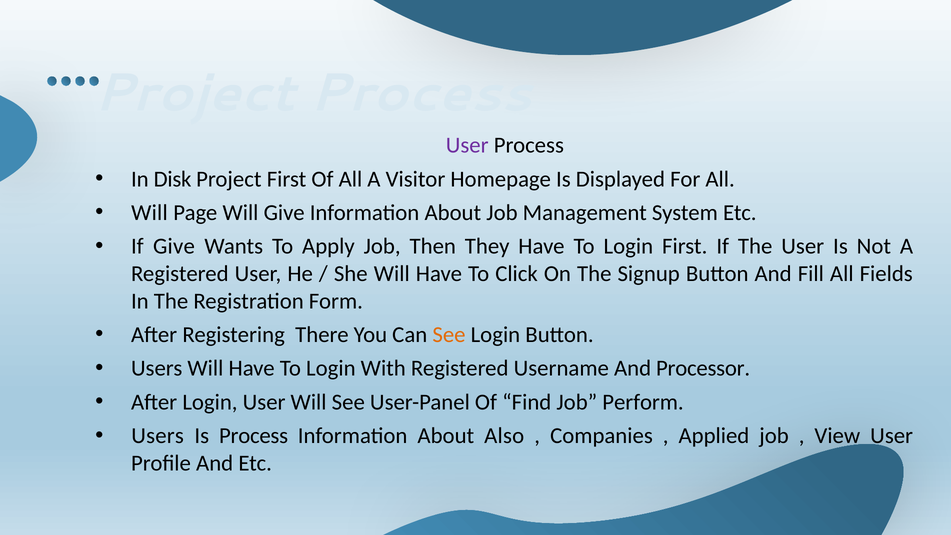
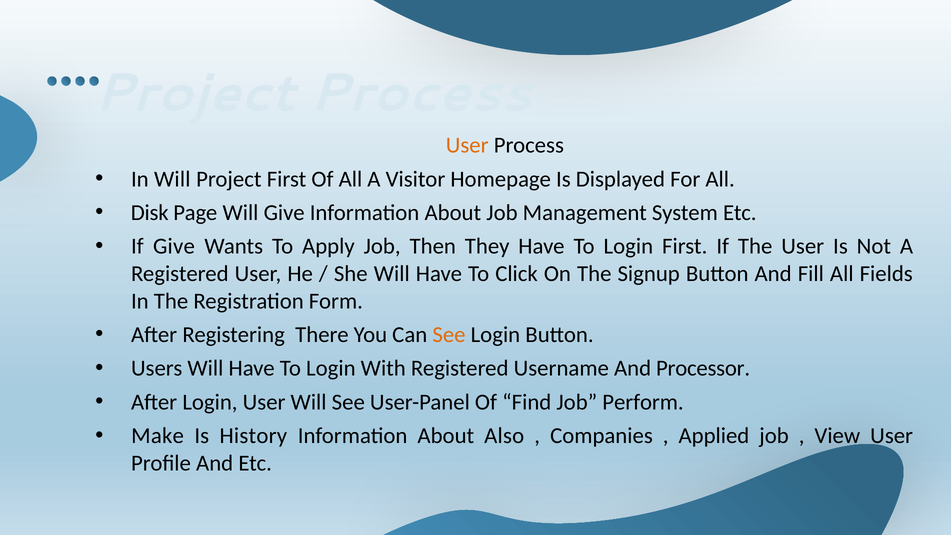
User at (467, 145) colour: purple -> orange
In Disk: Disk -> Will
Will at (149, 213): Will -> Disk
Users at (158, 436): Users -> Make
Is Process: Process -> History
